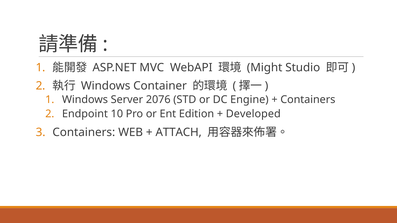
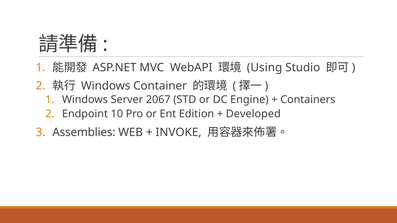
Might: Might -> Using
2076: 2076 -> 2067
Containers at (84, 133): Containers -> Assemblies
ATTACH: ATTACH -> INVOKE
